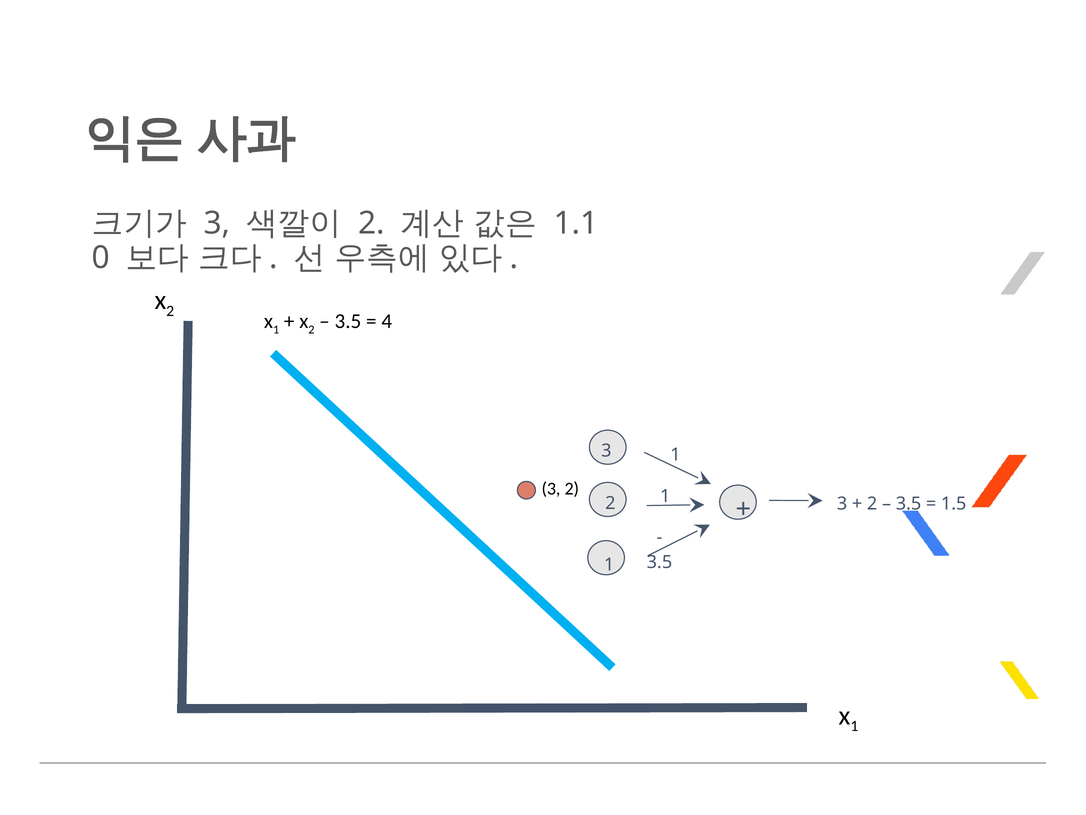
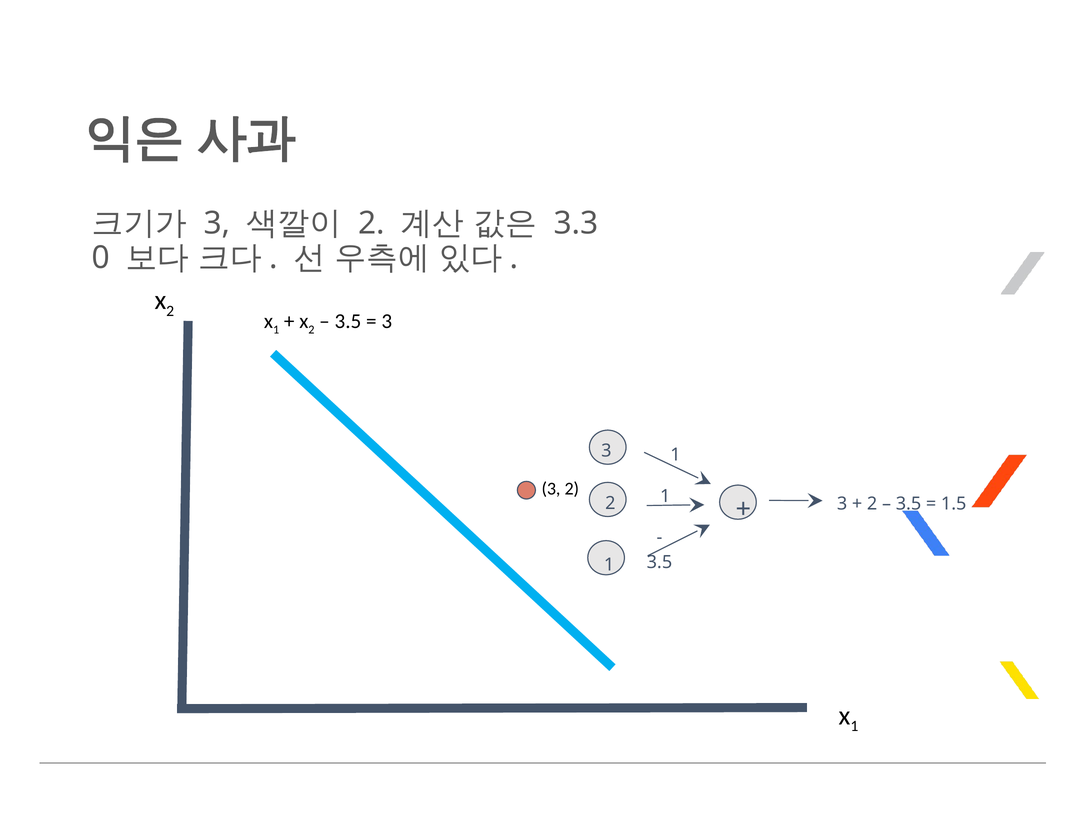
1.1: 1.1 -> 3.3
4 at (387, 321): 4 -> 3
